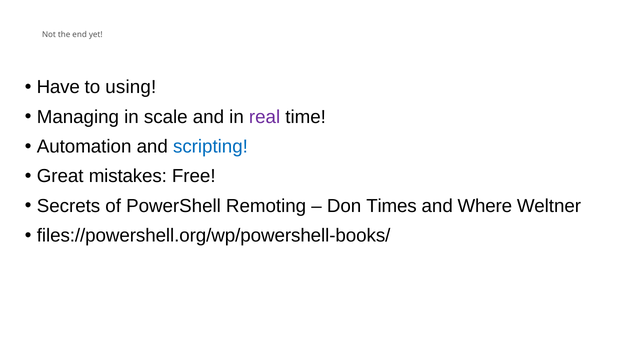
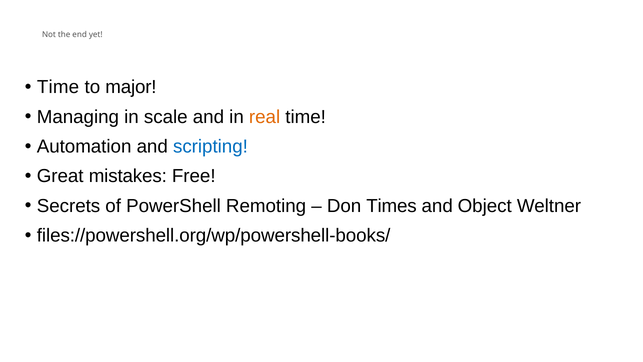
Have at (58, 87): Have -> Time
using: using -> major
real colour: purple -> orange
Where: Where -> Object
